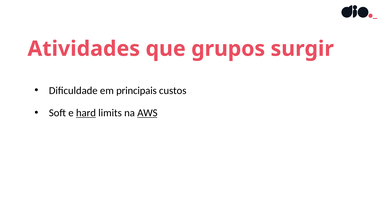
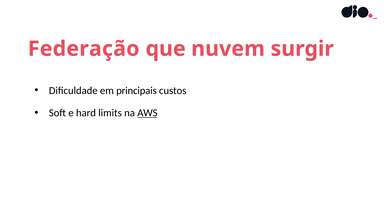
Atividades: Atividades -> Federação
grupos: grupos -> nuvem
hard underline: present -> none
